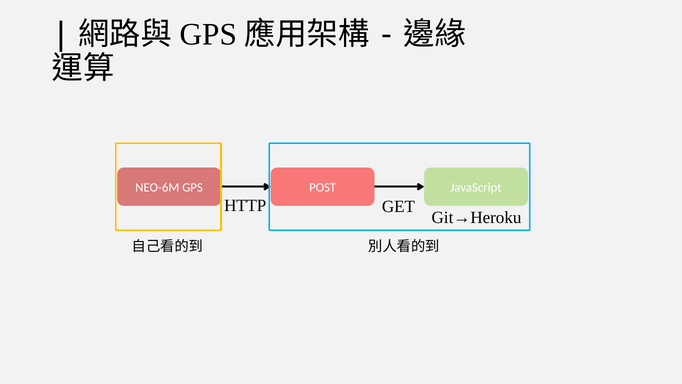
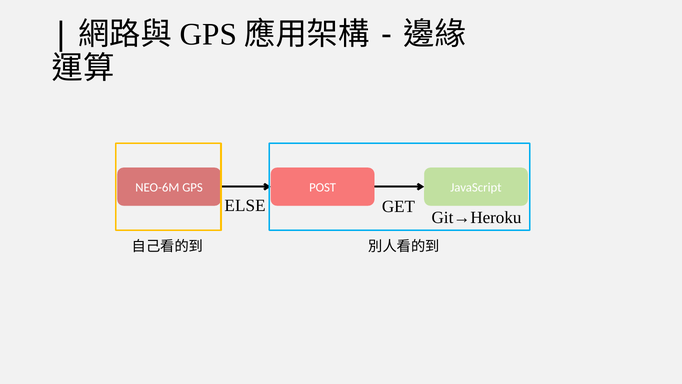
HTTP: HTTP -> ELSE
